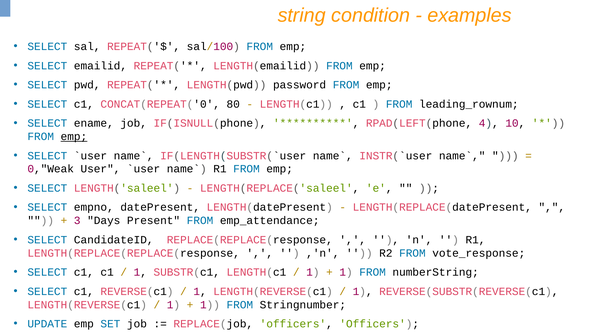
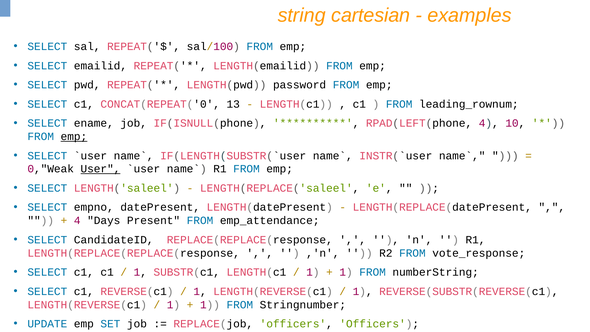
condition: condition -> cartesian
80: 80 -> 13
User underline: none -> present
3 at (77, 221): 3 -> 4
